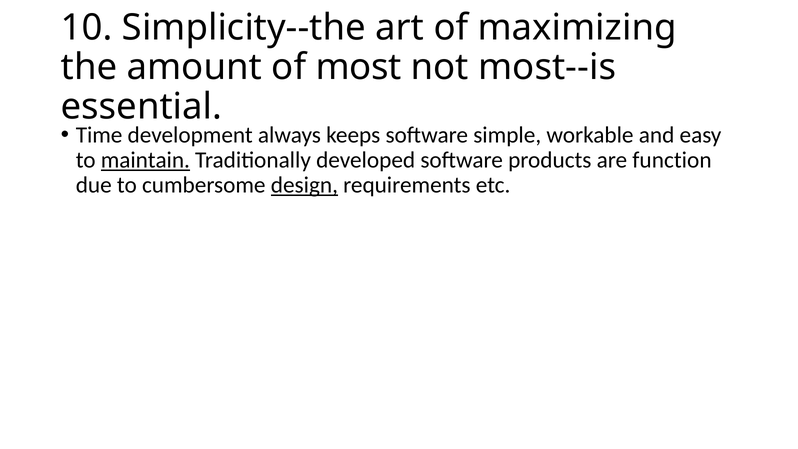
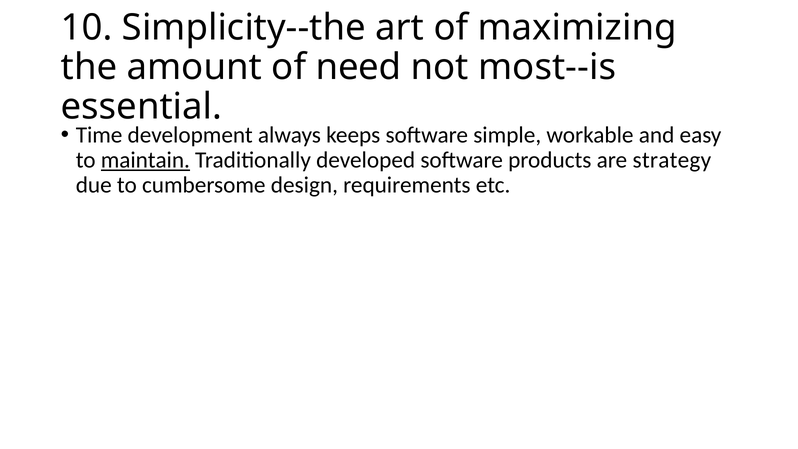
most: most -> need
function: function -> strategy
design underline: present -> none
